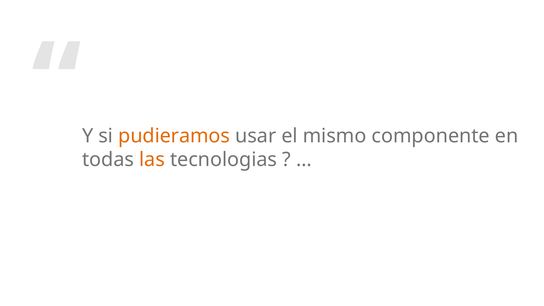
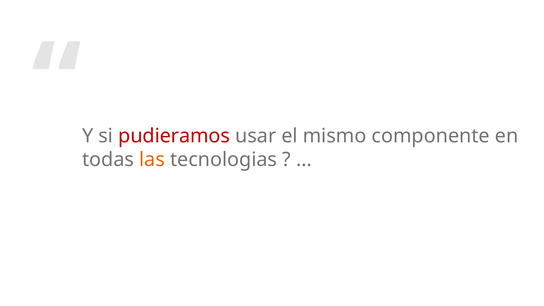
pudieramos colour: orange -> red
